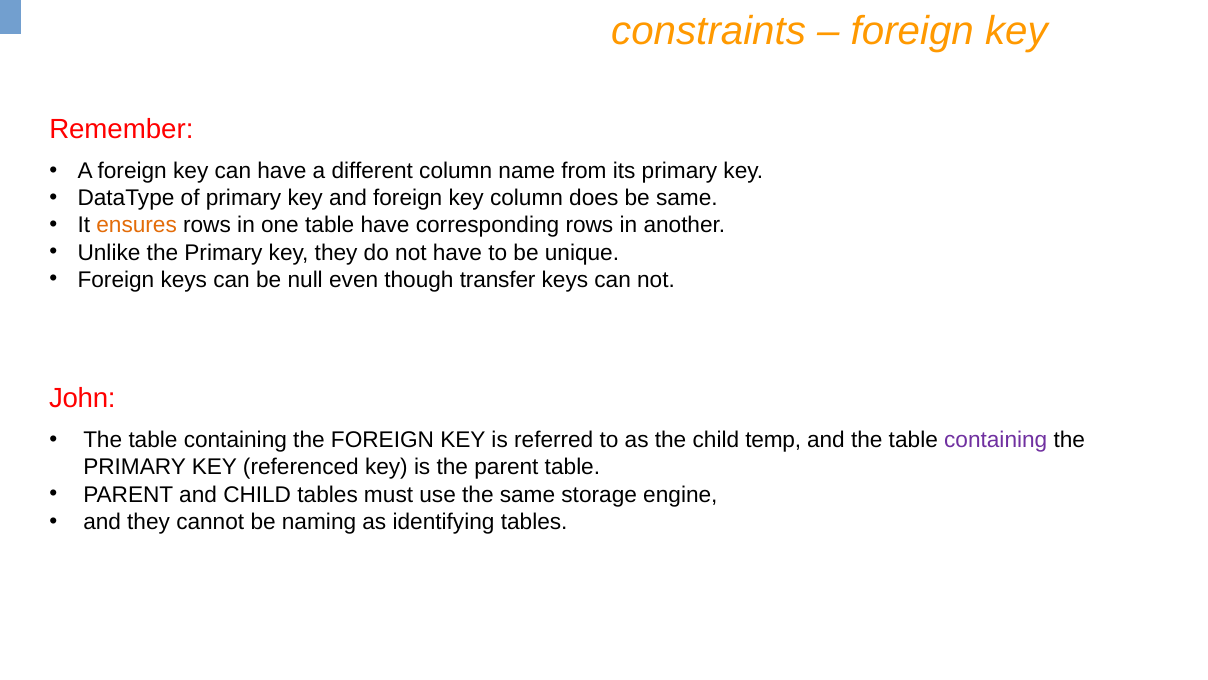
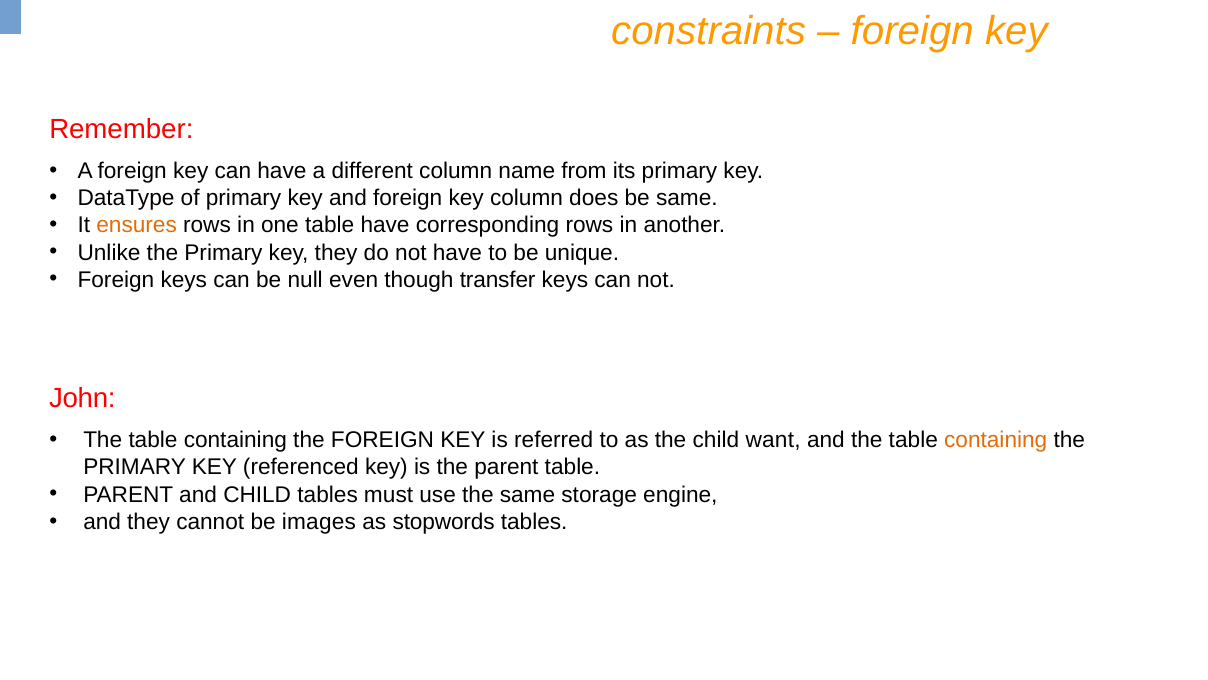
temp: temp -> want
containing at (996, 440) colour: purple -> orange
naming: naming -> images
identifying: identifying -> stopwords
